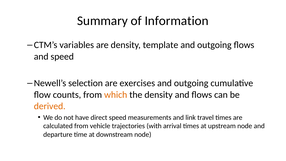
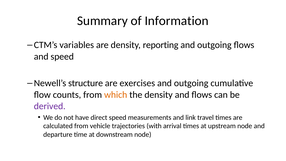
template: template -> reporting
selection: selection -> structure
derived colour: orange -> purple
